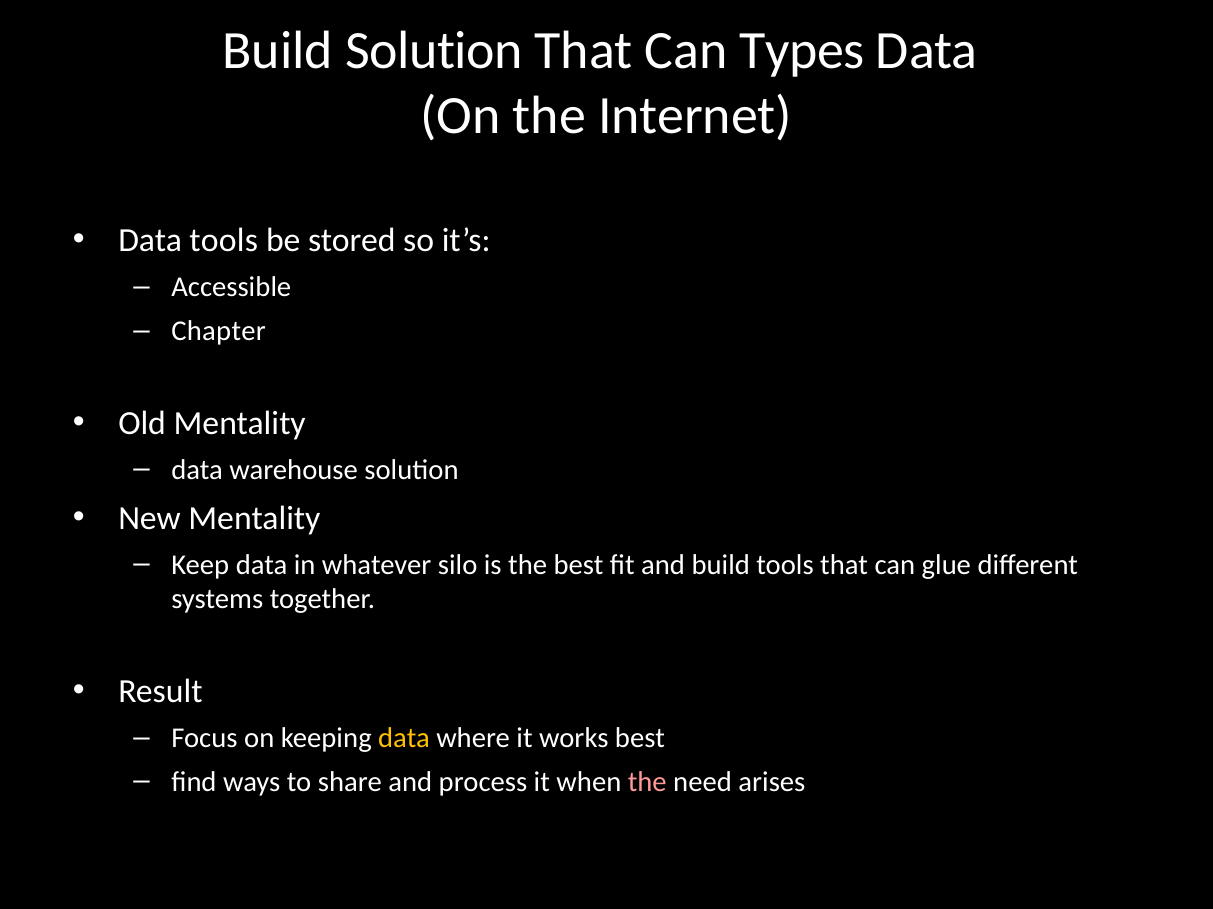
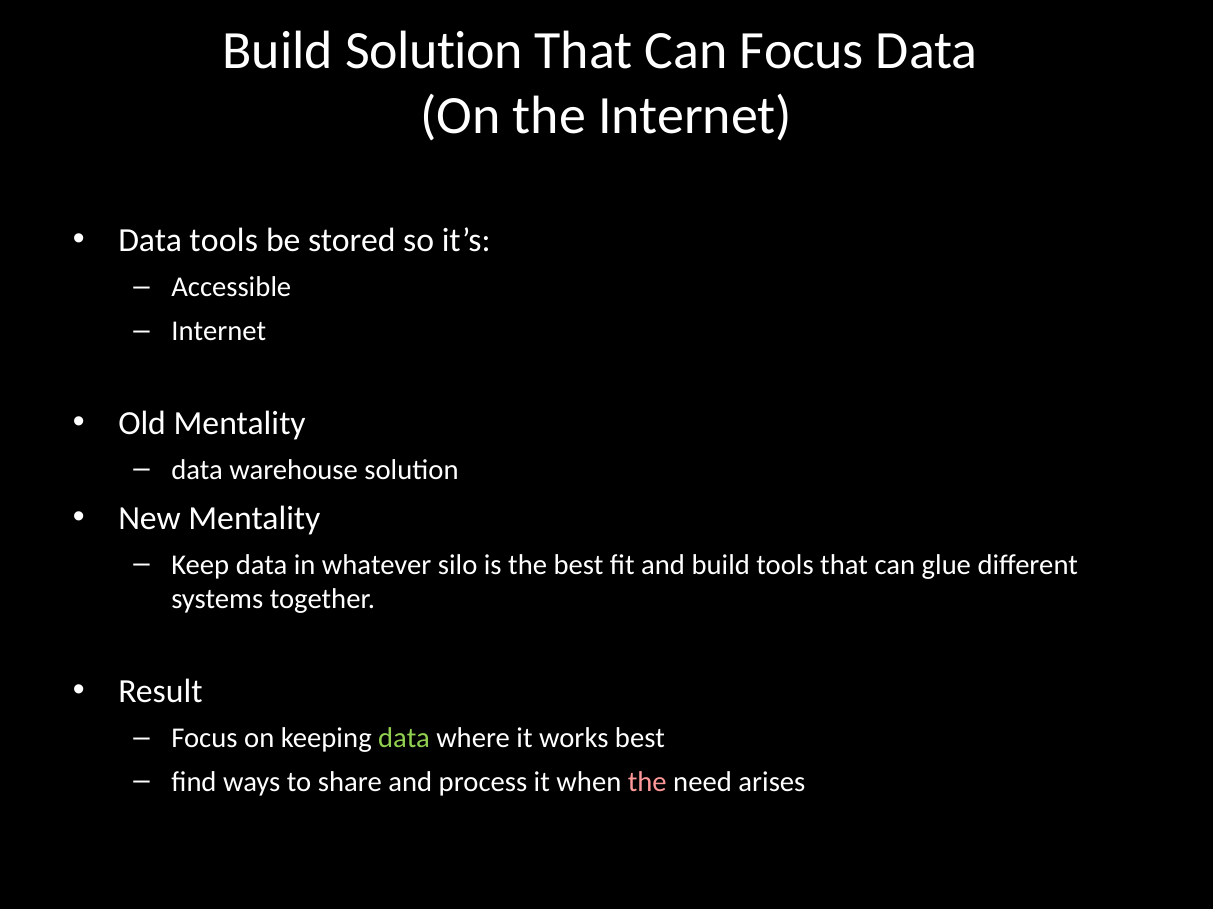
Can Types: Types -> Focus
Chapter at (219, 331): Chapter -> Internet
data at (404, 739) colour: yellow -> light green
